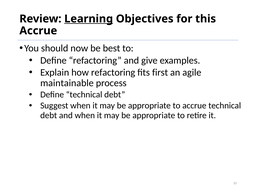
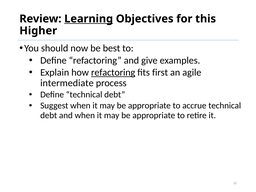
Accrue at (38, 31): Accrue -> Higher
refactoring at (113, 72) underline: none -> present
maintainable: maintainable -> intermediate
